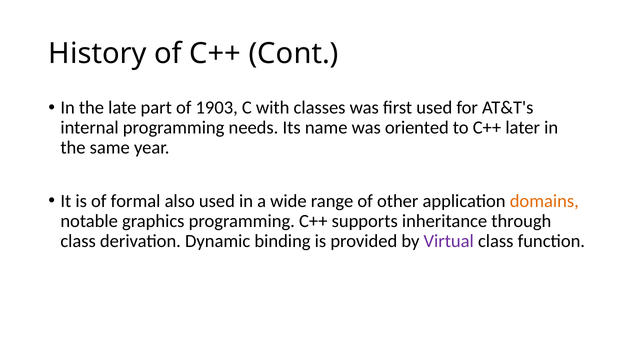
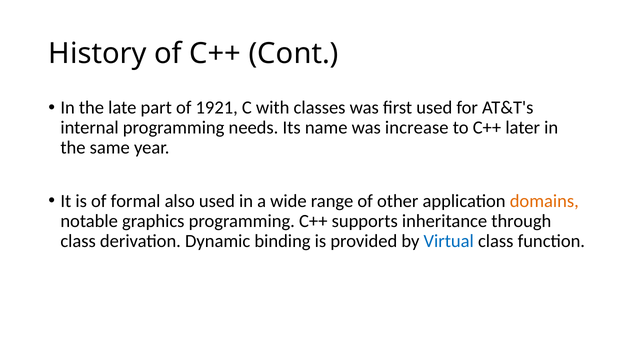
1903: 1903 -> 1921
oriented: oriented -> increase
Virtual colour: purple -> blue
